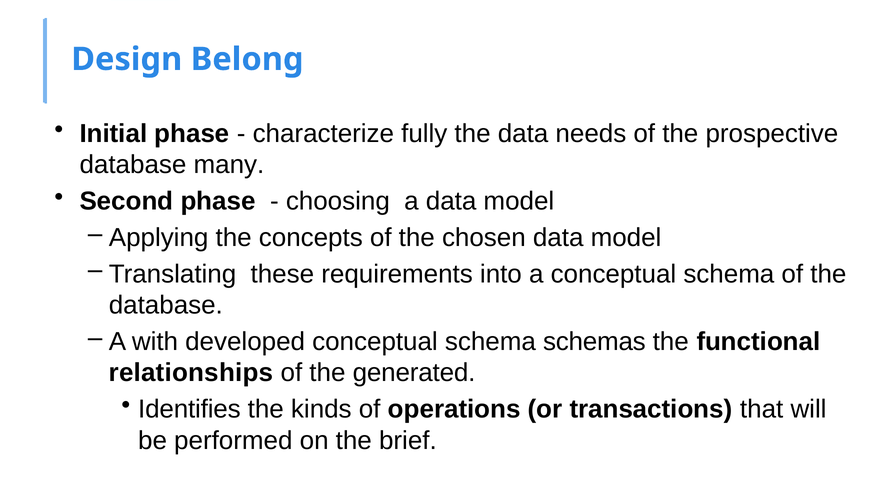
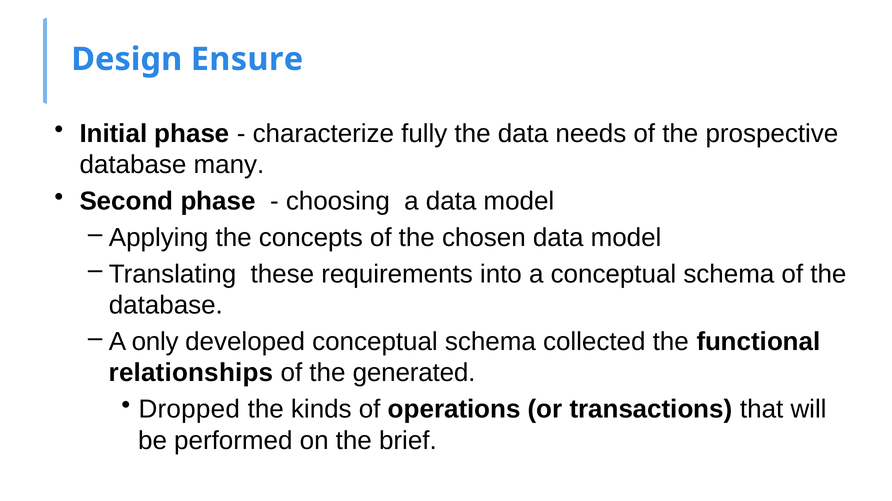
Belong: Belong -> Ensure
with: with -> only
schemas: schemas -> collected
Identifies: Identifies -> Dropped
